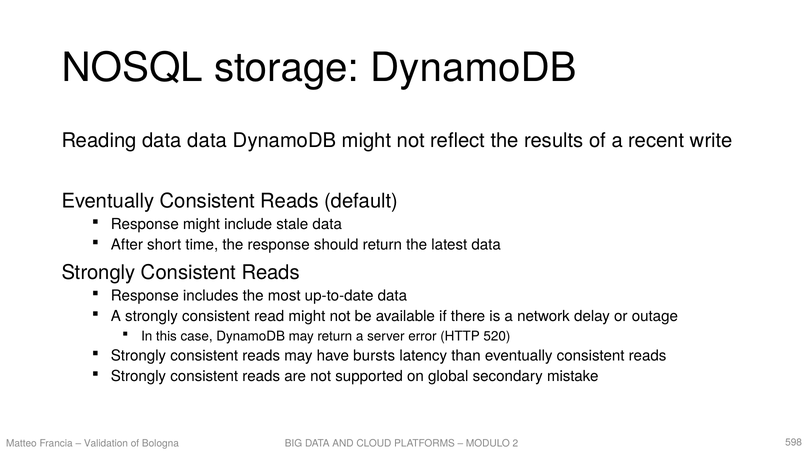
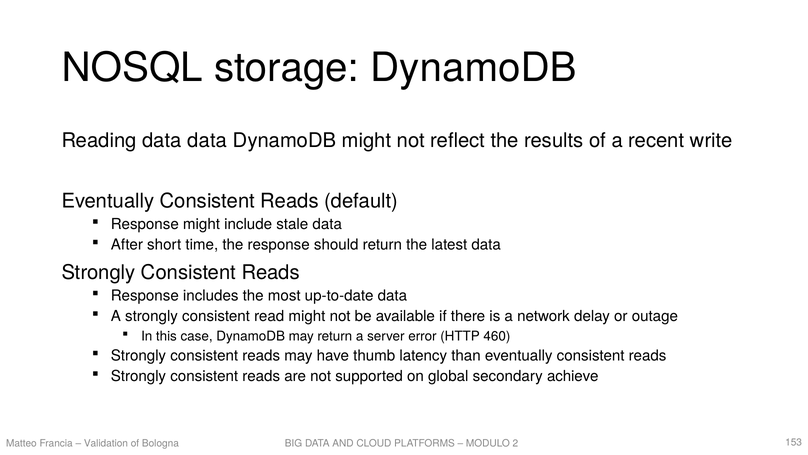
520: 520 -> 460
bursts: bursts -> thumb
mistake: mistake -> achieve
598: 598 -> 153
